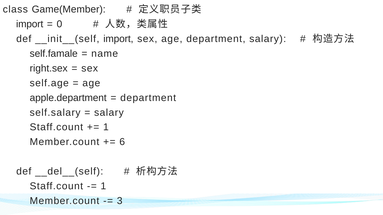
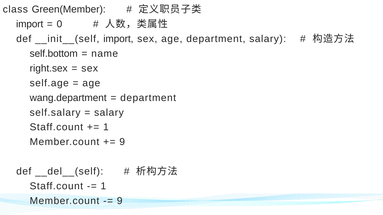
Game(Member: Game(Member -> Green(Member
self.famale: self.famale -> self.bottom
apple.department: apple.department -> wang.department
6 at (122, 142): 6 -> 9
3 at (120, 201): 3 -> 9
